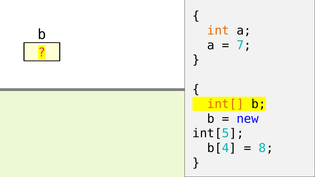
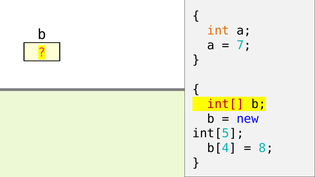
int[ colour: orange -> red
